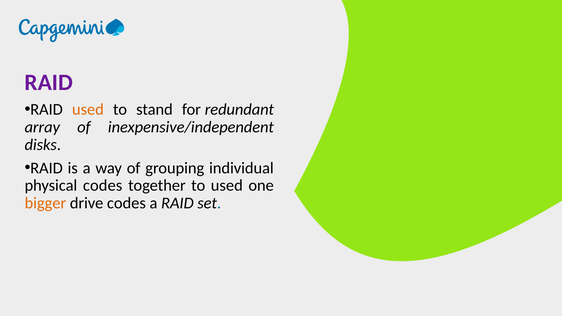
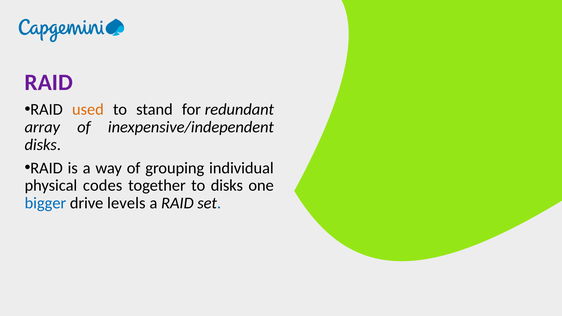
to used: used -> disks
bigger colour: orange -> blue
drive codes: codes -> levels
